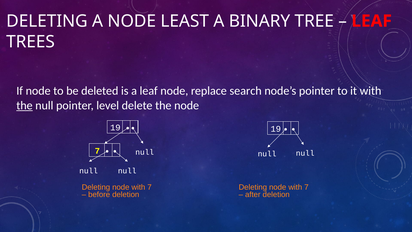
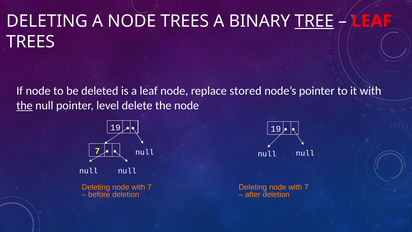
NODE LEAST: LEAST -> TREES
TREE underline: none -> present
search: search -> stored
